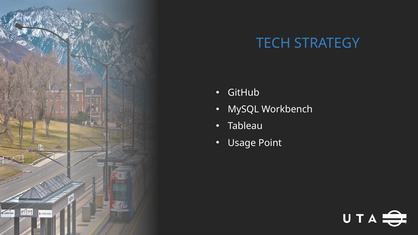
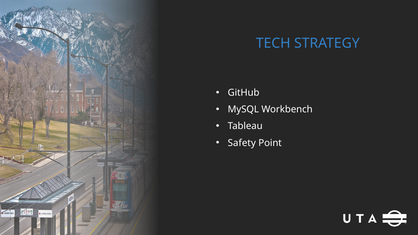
Usage: Usage -> Safety
